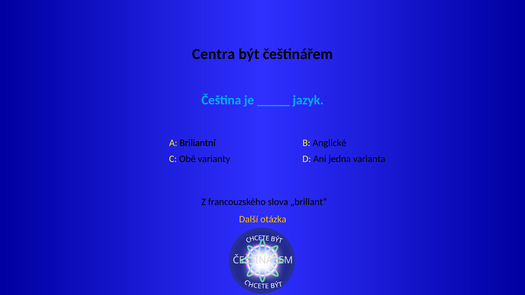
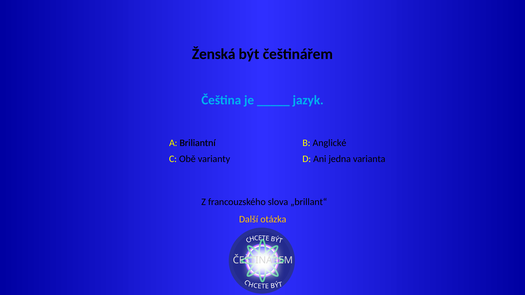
Centra: Centra -> Ženská
